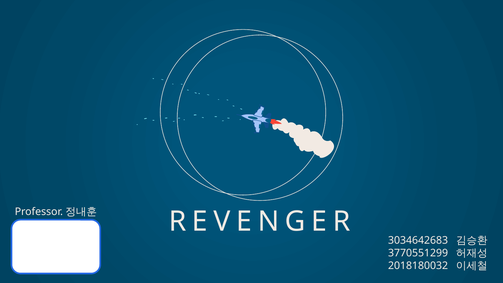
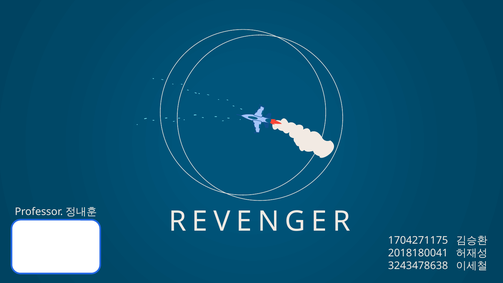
3034642683: 3034642683 -> 1704271175
3770551299: 3770551299 -> 2018180041
2018180032: 2018180032 -> 3243478638
